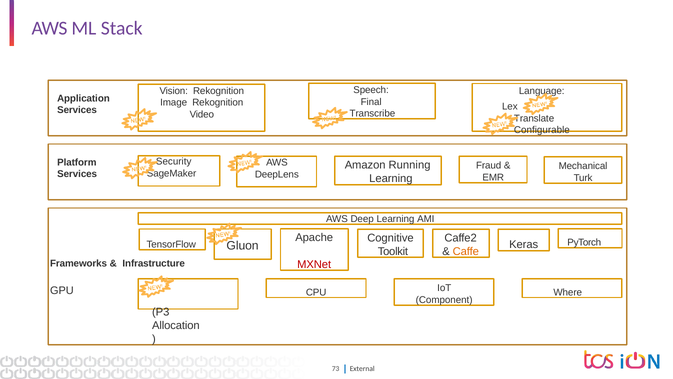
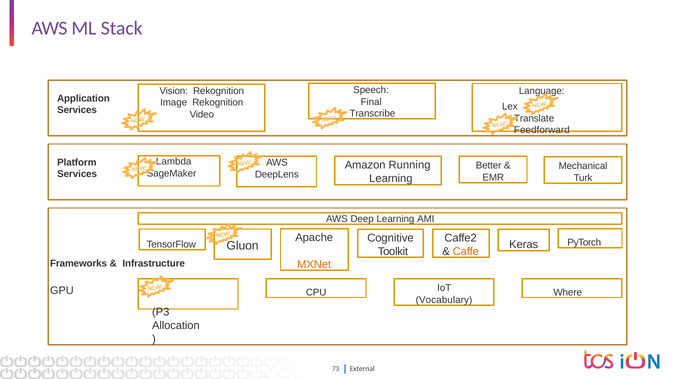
Configurable: Configurable -> Feedforward
Security: Security -> Lambda
Fraud: Fraud -> Better
MXNet colour: red -> orange
Component: Component -> Vocabulary
